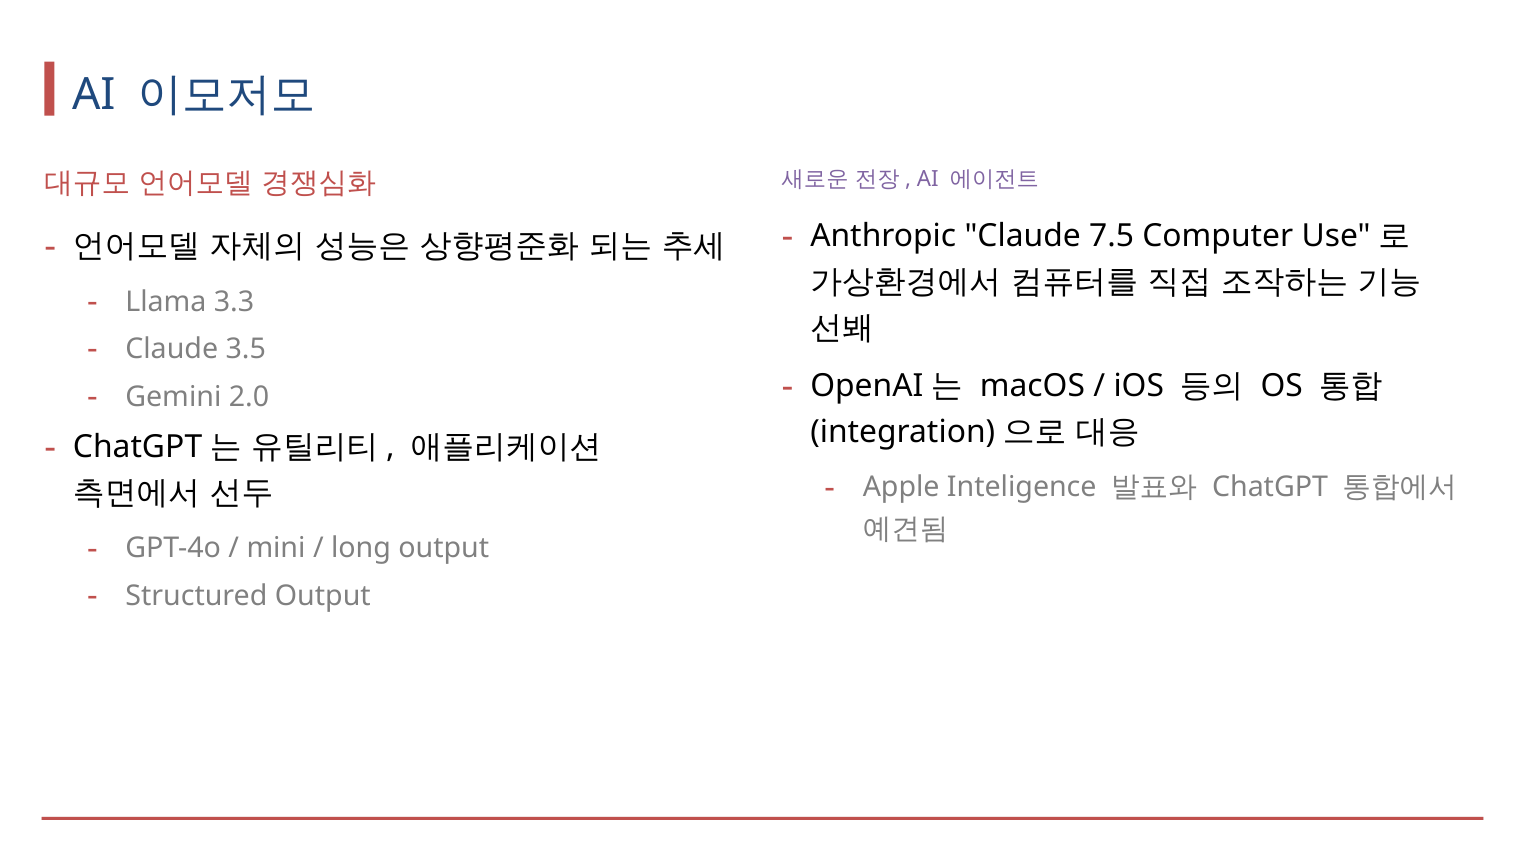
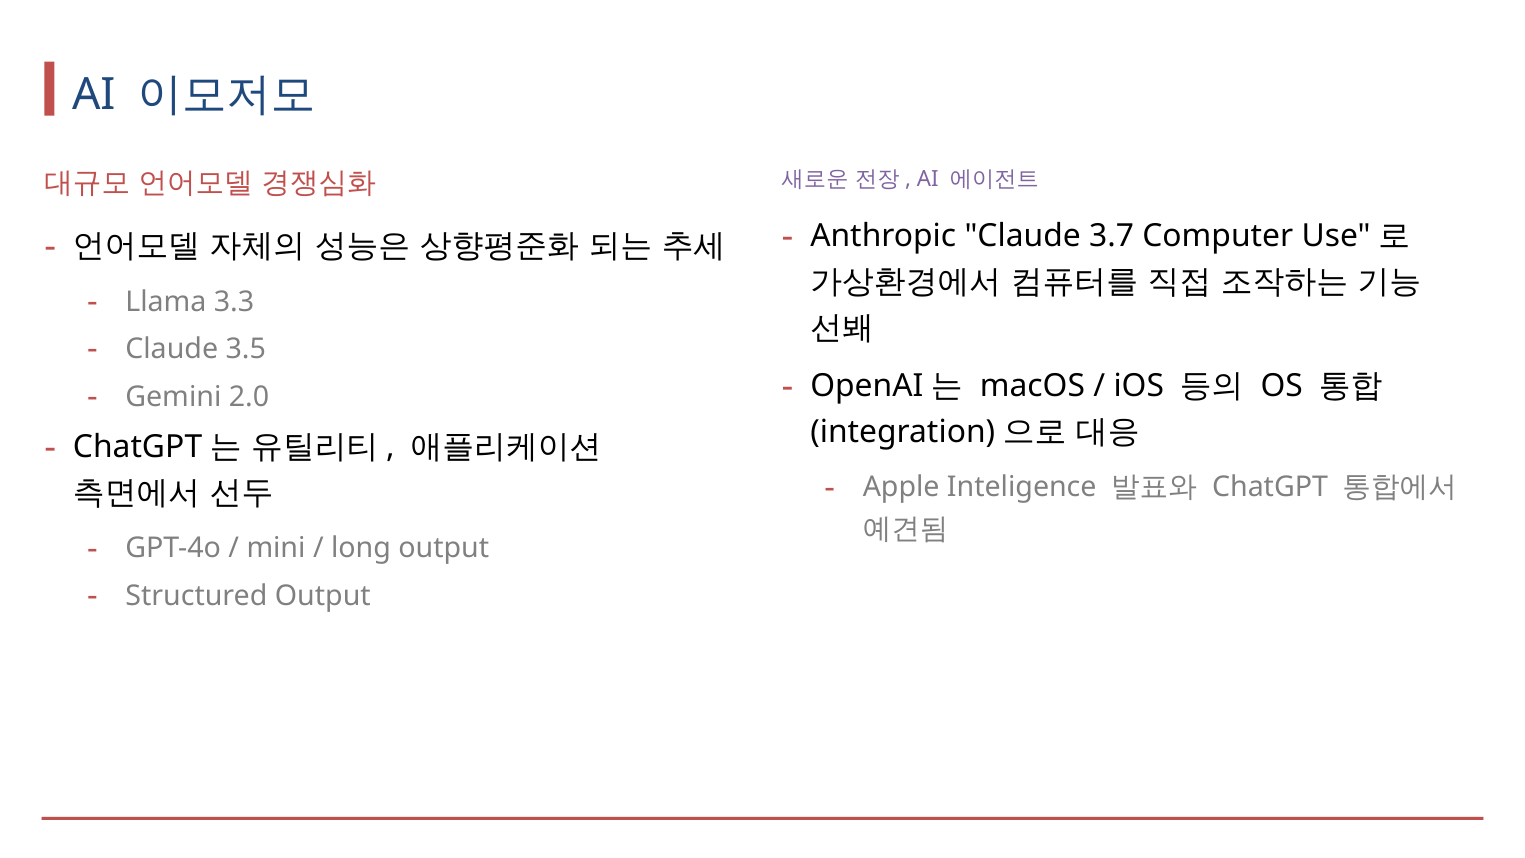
7.5: 7.5 -> 3.7
